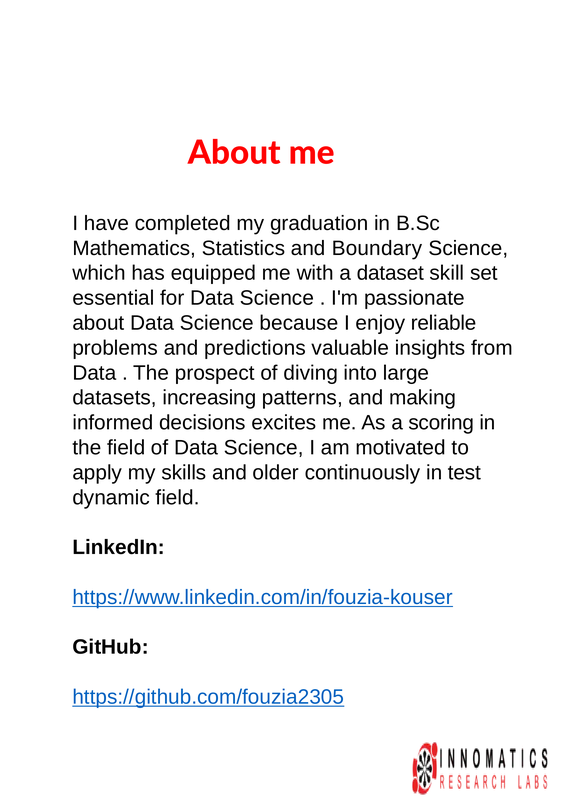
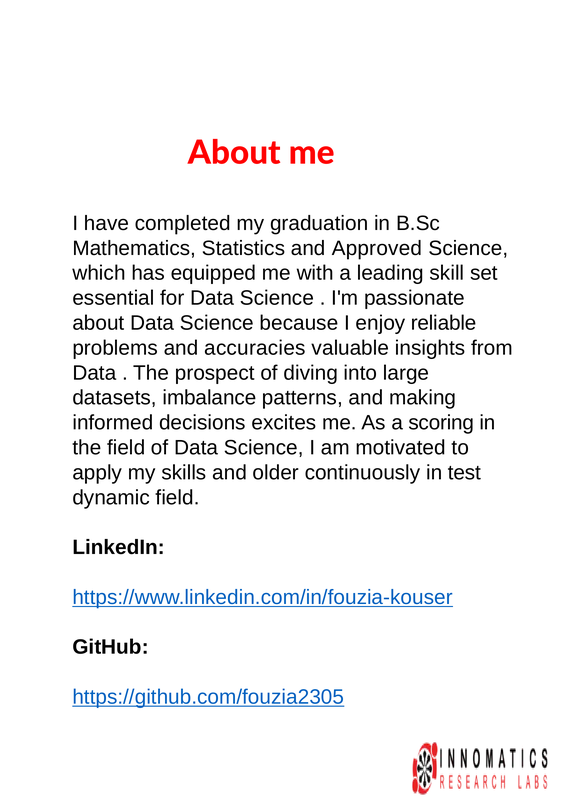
Boundary: Boundary -> Approved
dataset: dataset -> leading
predictions: predictions -> accuracies
increasing: increasing -> imbalance
